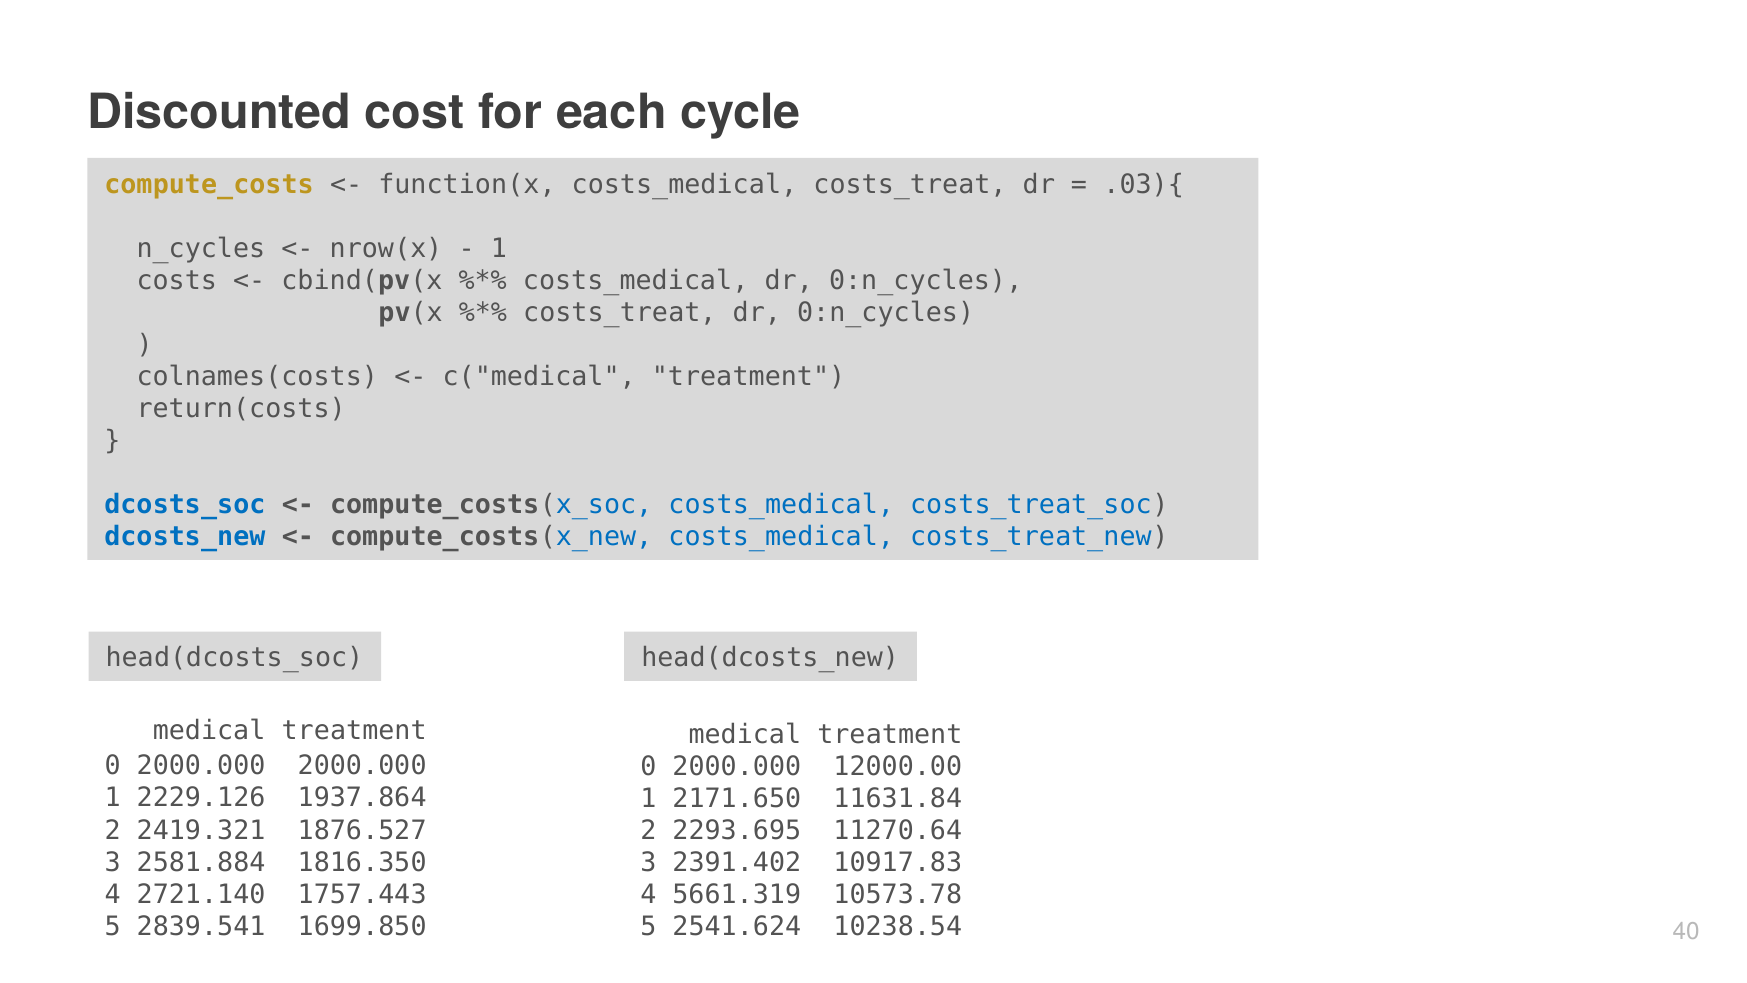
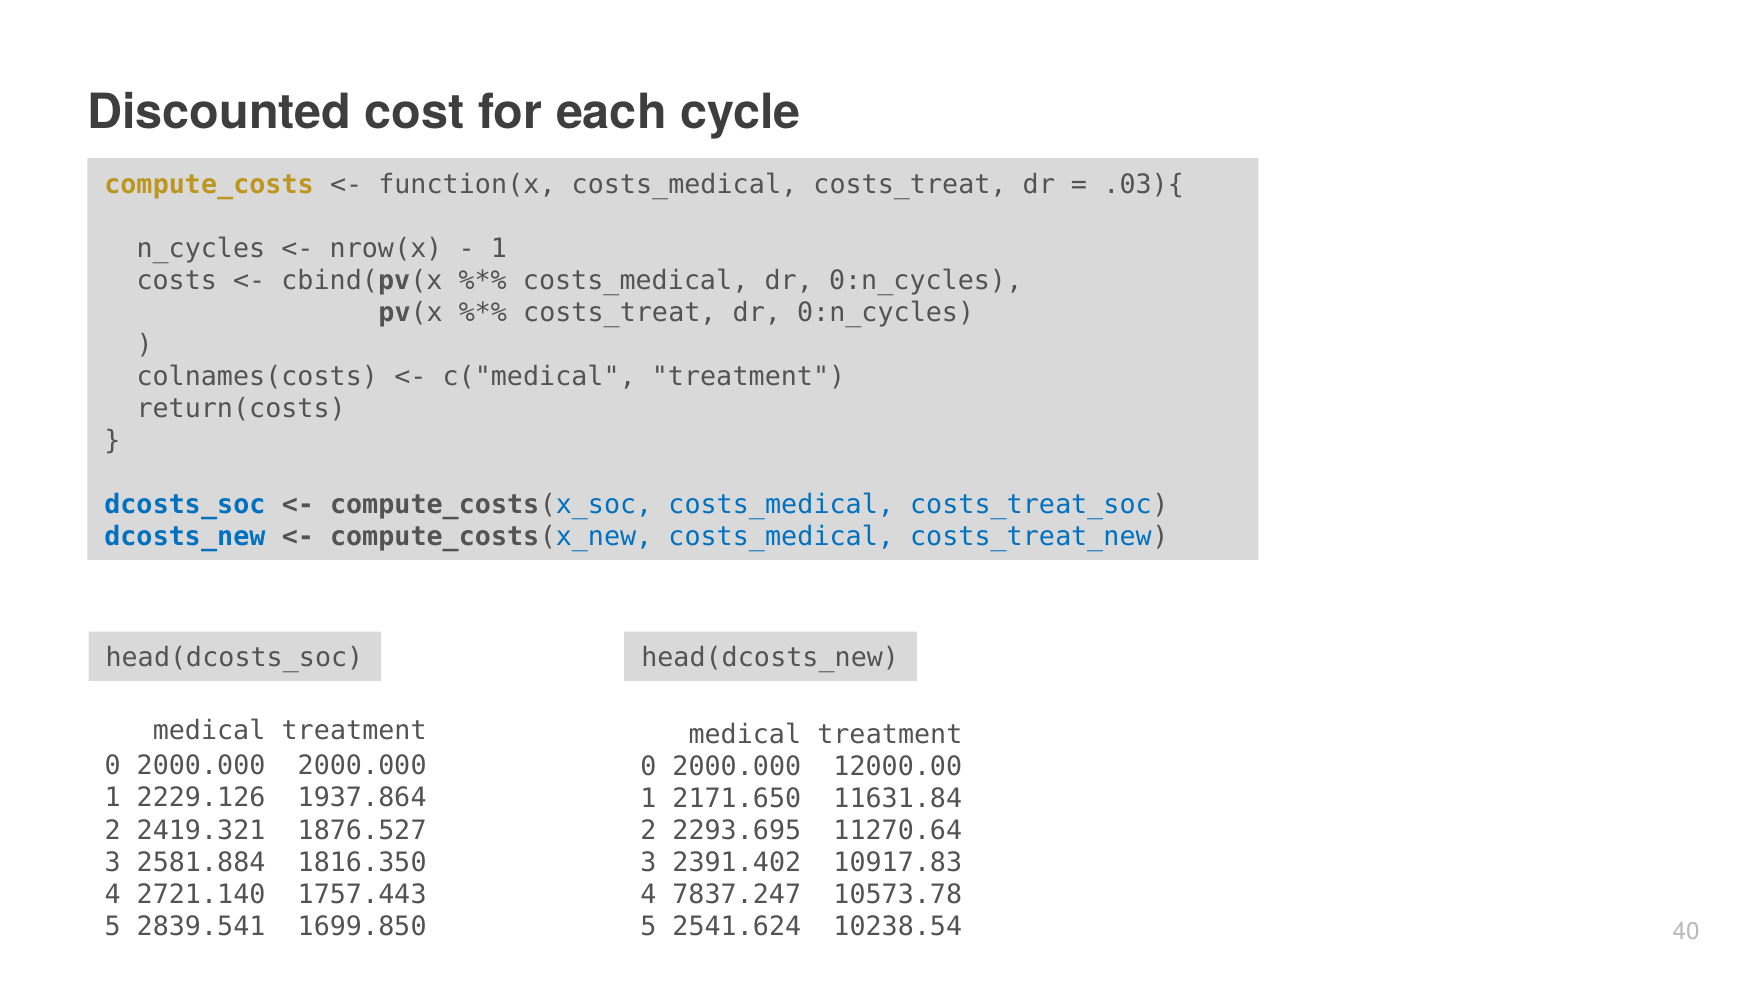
5661.319: 5661.319 -> 7837.247
